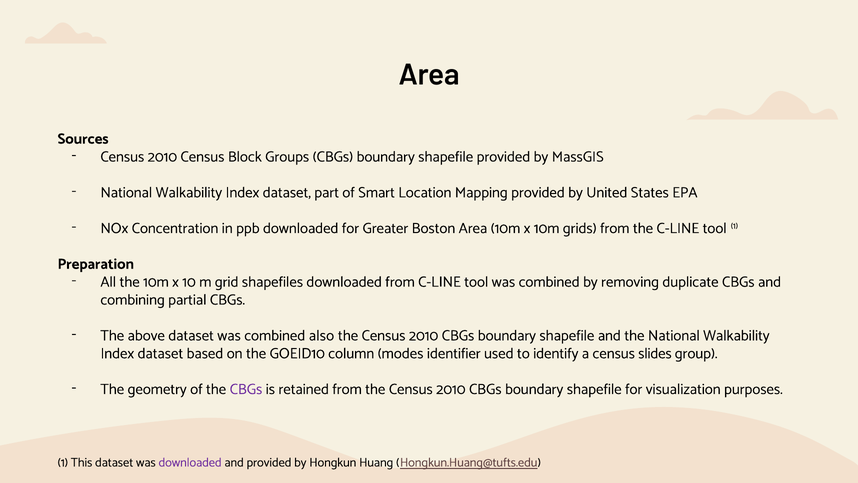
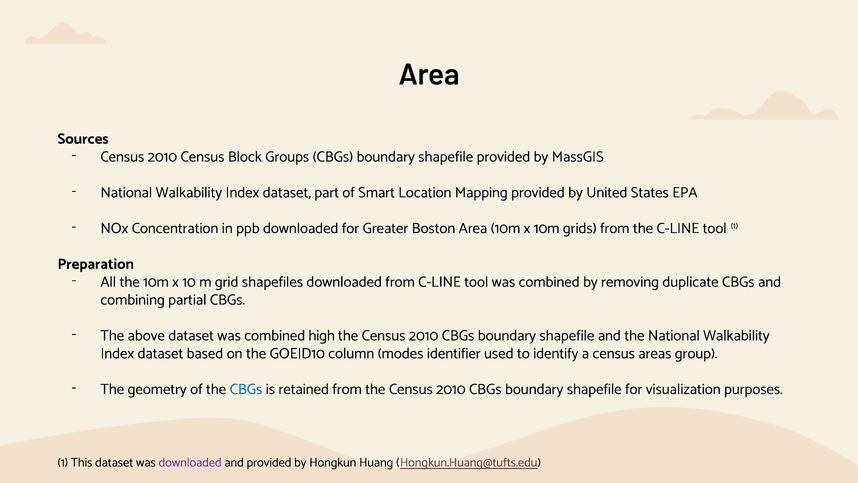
also: also -> high
slides: slides -> areas
CBGs at (246, 389) colour: purple -> blue
